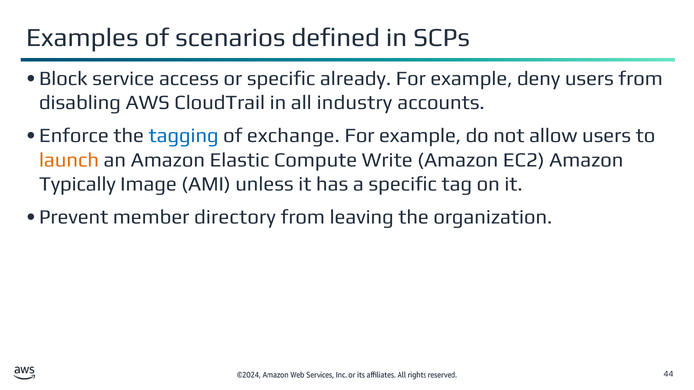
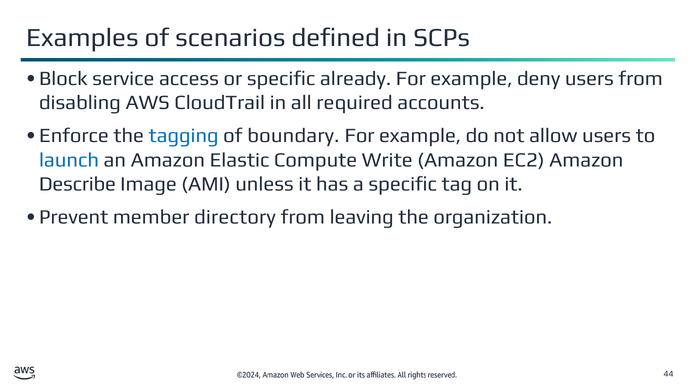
industry: industry -> required
exchange: exchange -> boundary
launch colour: orange -> blue
Typically: Typically -> Describe
